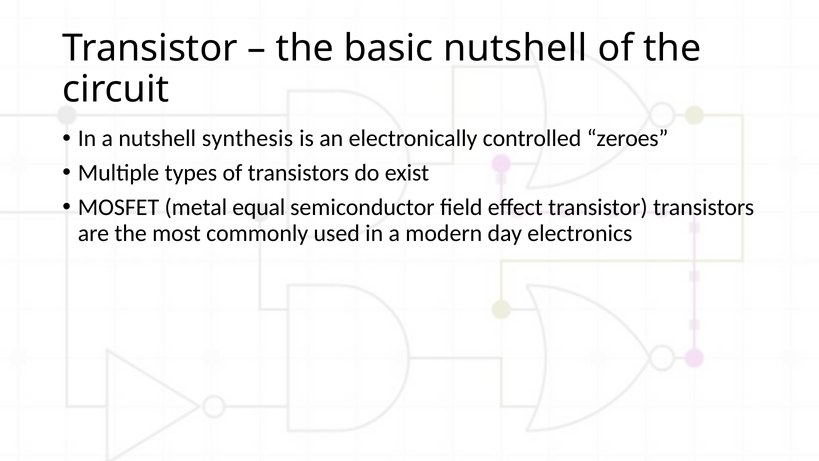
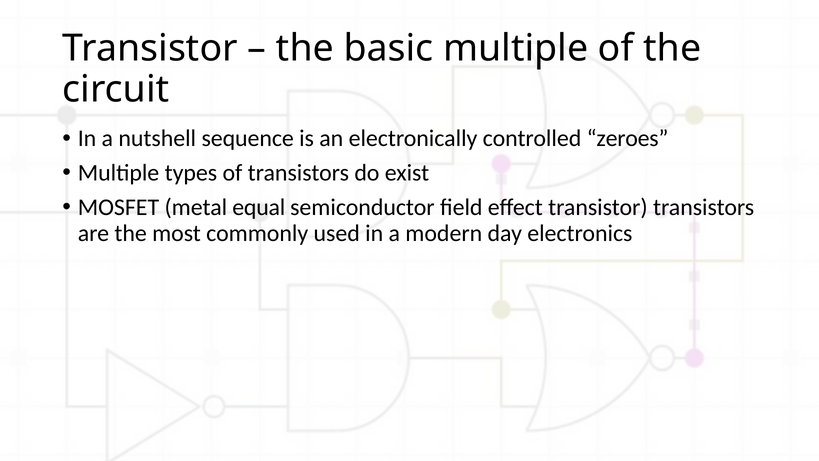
basic nutshell: nutshell -> multiple
synthesis: synthesis -> sequence
